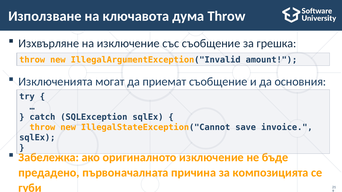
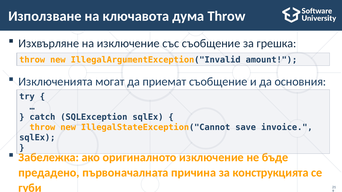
композицията: композицията -> конструкцията
